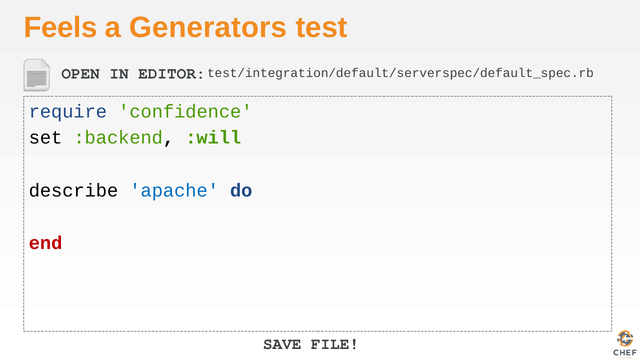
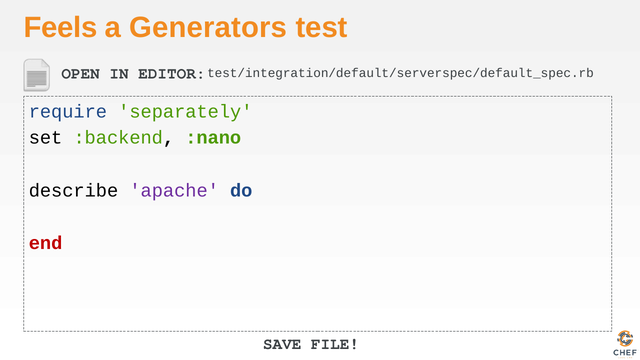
confidence: confidence -> separately
:will: :will -> :nano
apache colour: blue -> purple
